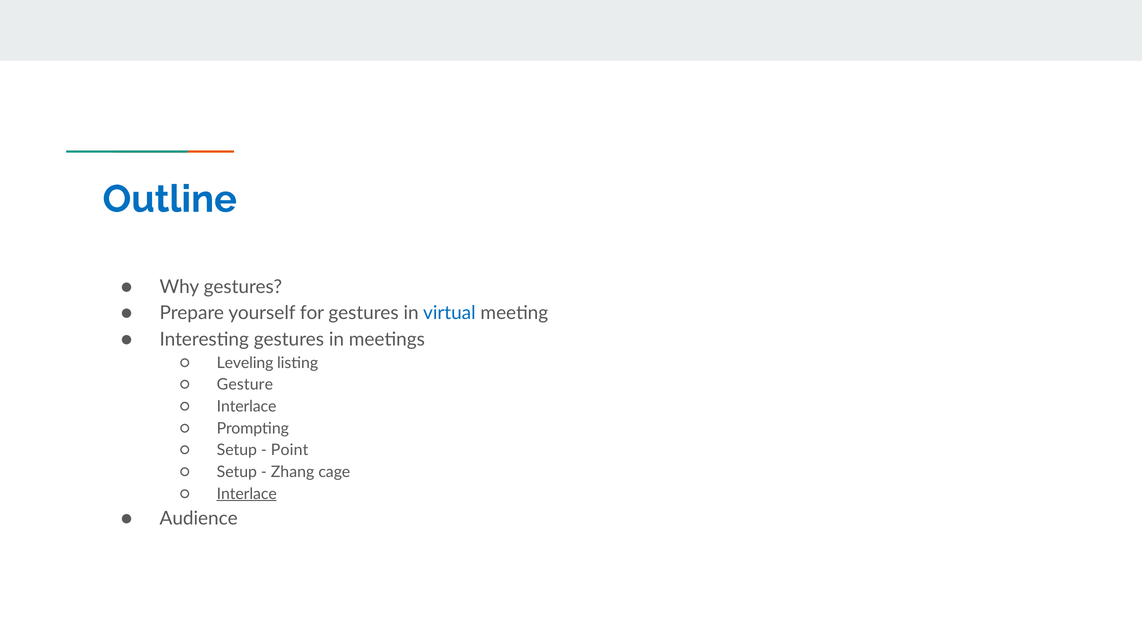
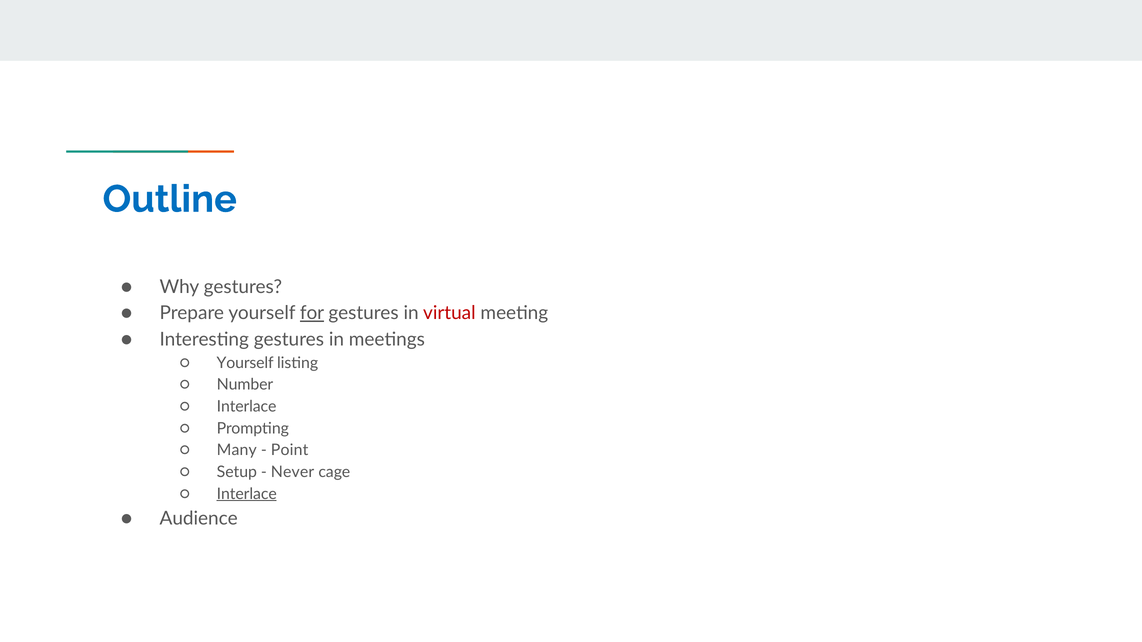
for underline: none -> present
virtual colour: blue -> red
Leveling at (245, 363): Leveling -> Yourself
Gesture: Gesture -> Number
Setup at (237, 450): Setup -> Many
Zhang: Zhang -> Never
